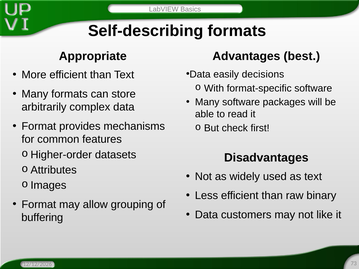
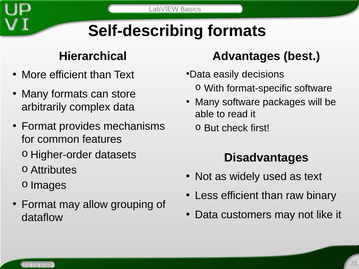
Appropriate: Appropriate -> Hierarchical
buffering: buffering -> dataflow
